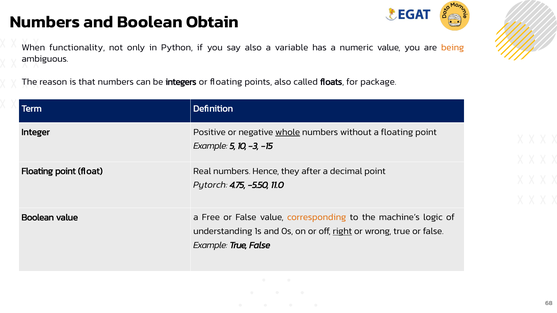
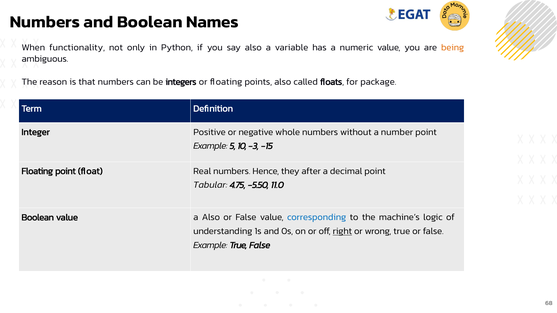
Obtain: Obtain -> Names
whole underline: present -> none
a floating: floating -> number
Pytorch: Pytorch -> Tabular
a Free: Free -> Also
corresponding colour: orange -> blue
